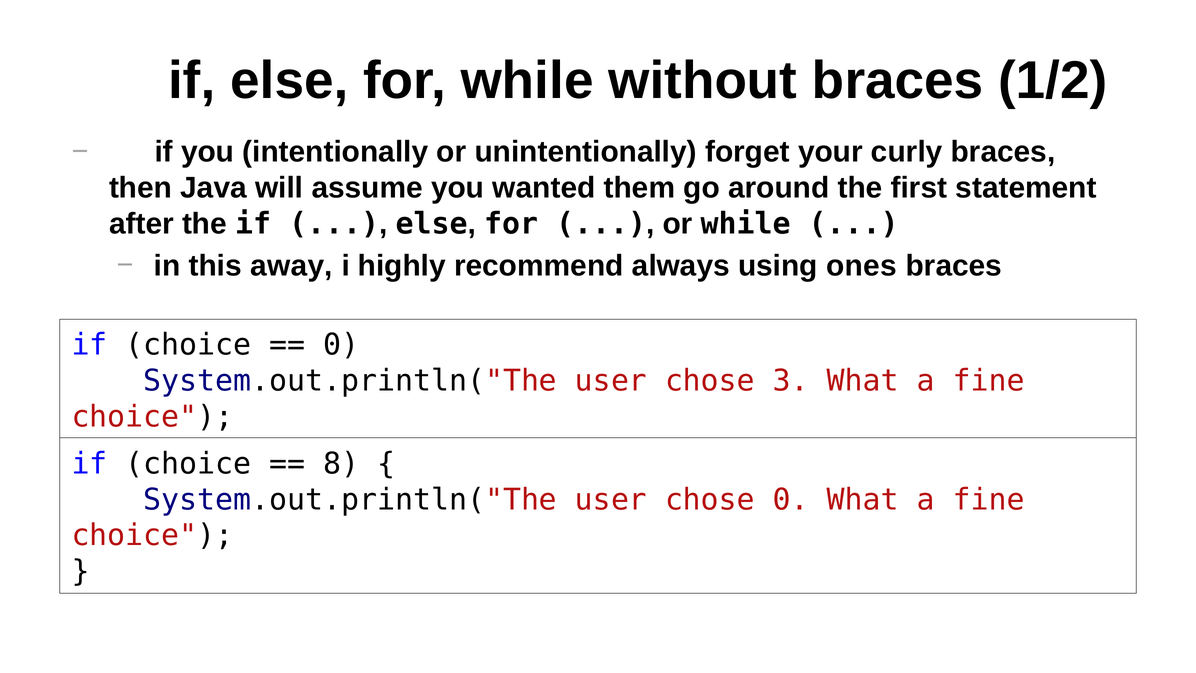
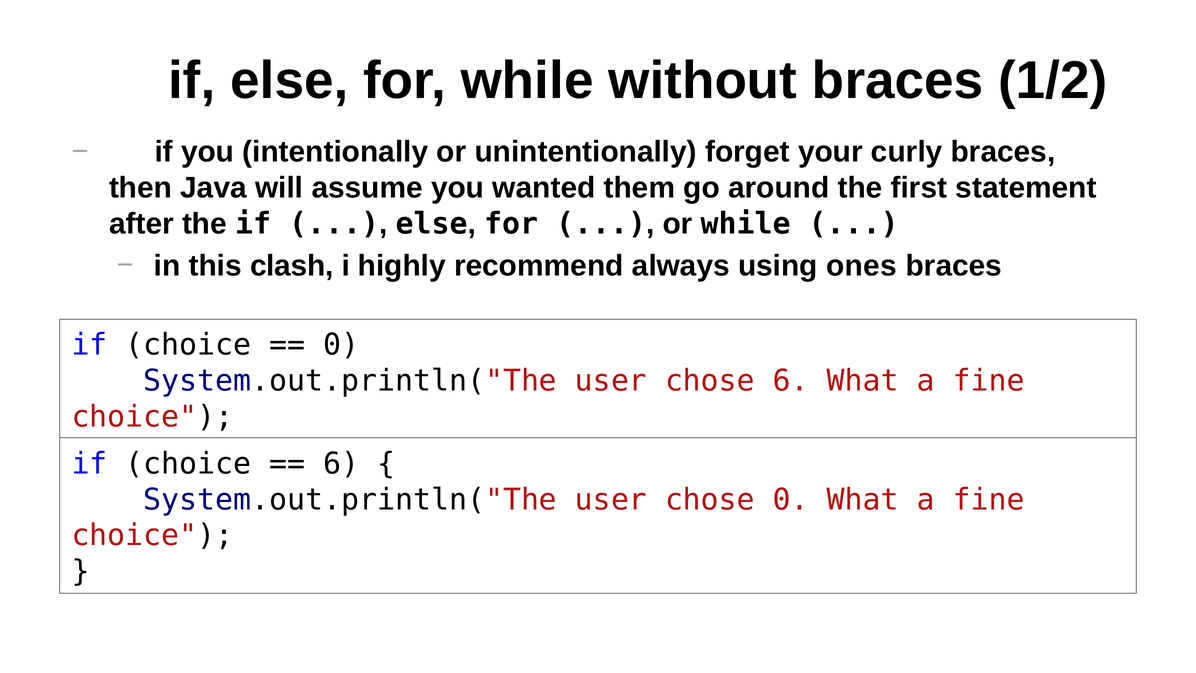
away: away -> clash
chose 3: 3 -> 6
8 at (341, 464): 8 -> 6
